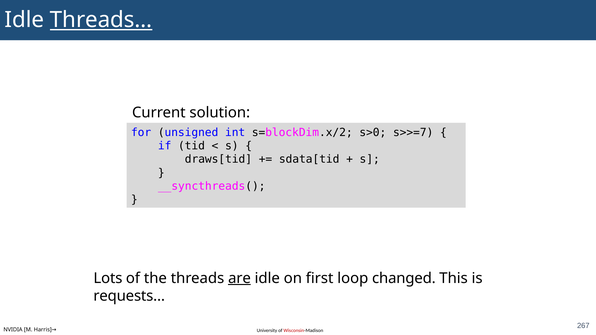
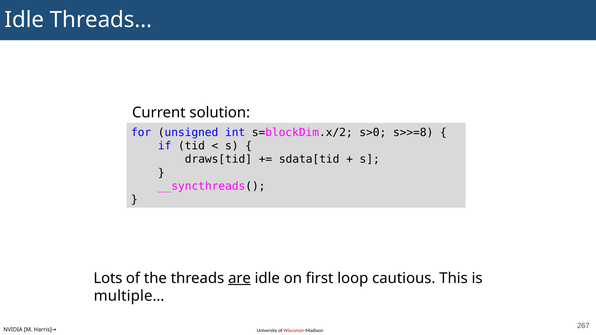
Threads… underline: present -> none
s>>=7: s>>=7 -> s>>=8
changed: changed -> cautious
requests…: requests… -> multiple…
